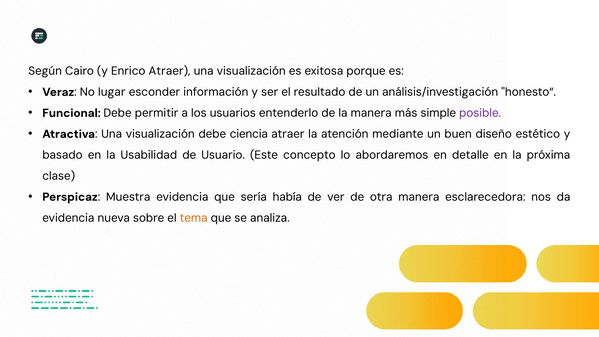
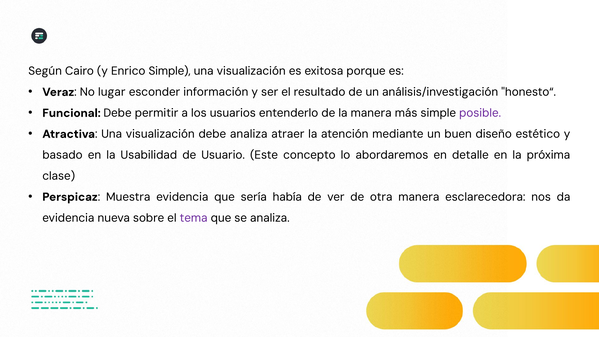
Enrico Atraer: Atraer -> Simple
debe ciencia: ciencia -> analiza
tema colour: orange -> purple
